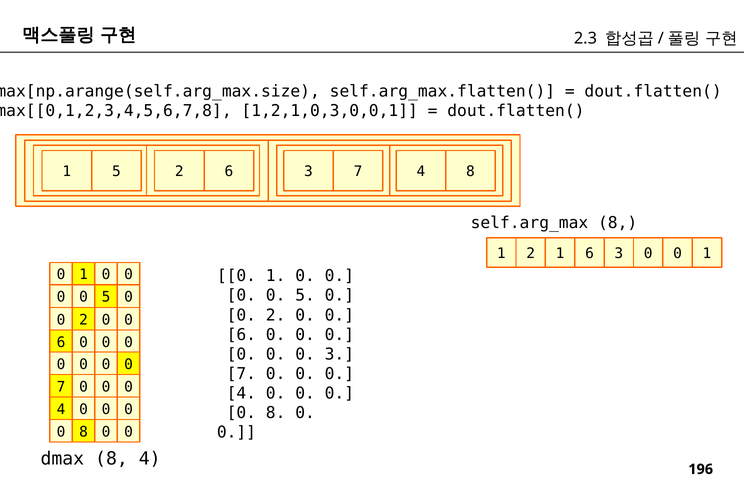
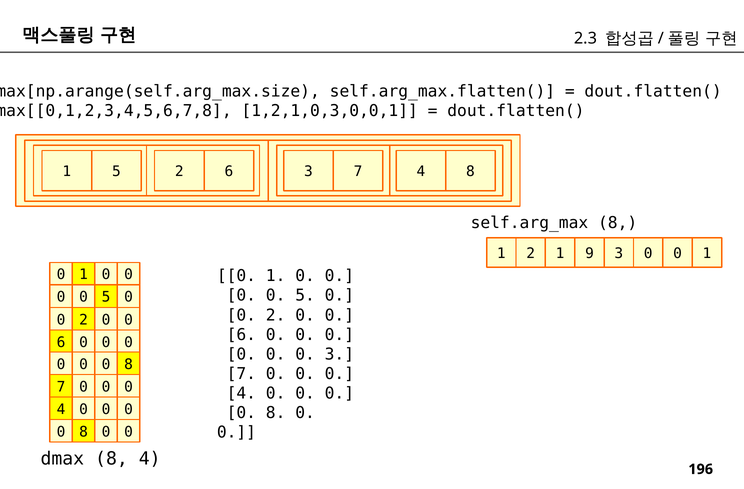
1 6: 6 -> 9
0 at (129, 364): 0 -> 8
